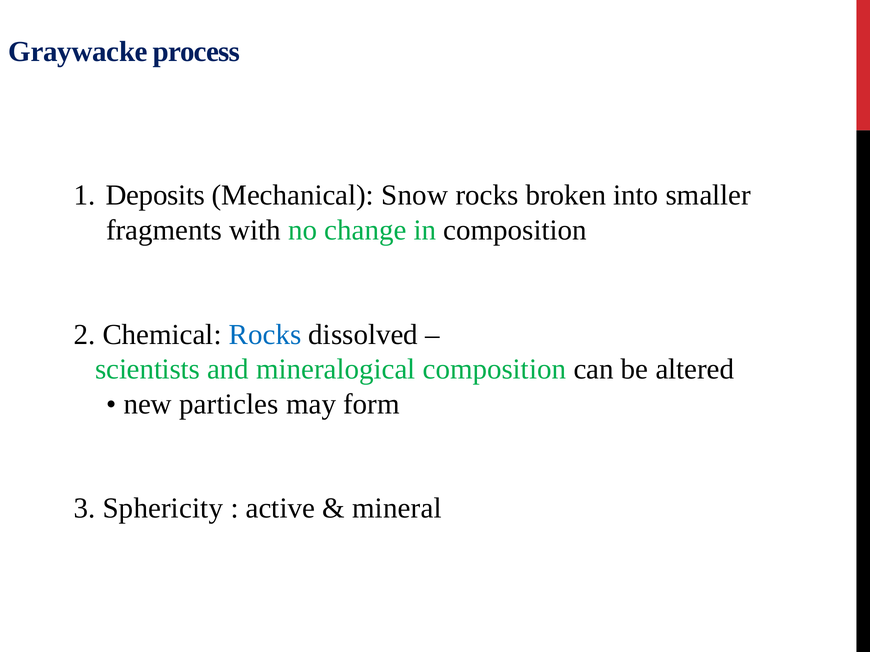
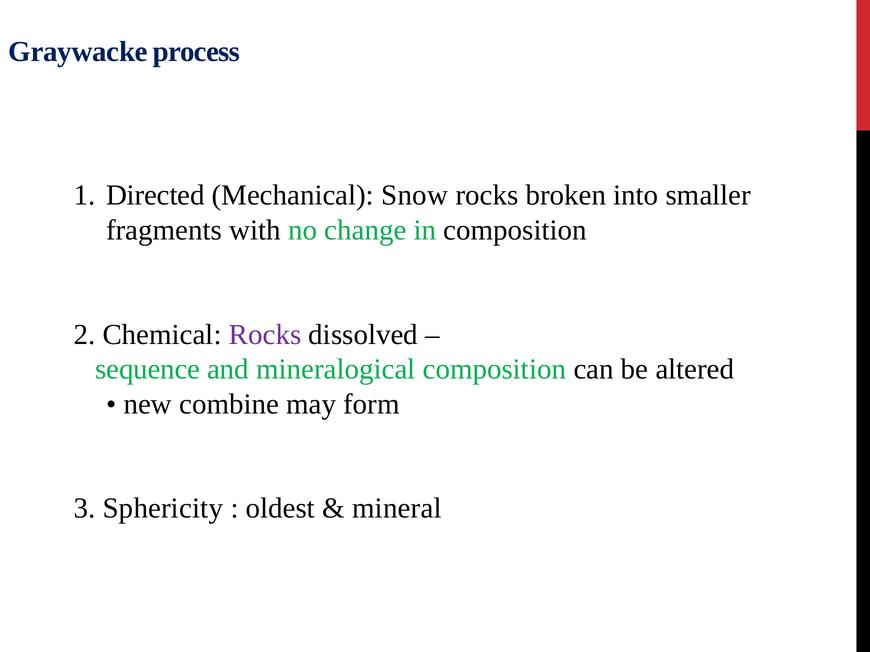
Deposits: Deposits -> Directed
Rocks at (265, 335) colour: blue -> purple
scientists: scientists -> sequence
particles: particles -> combine
active: active -> oldest
